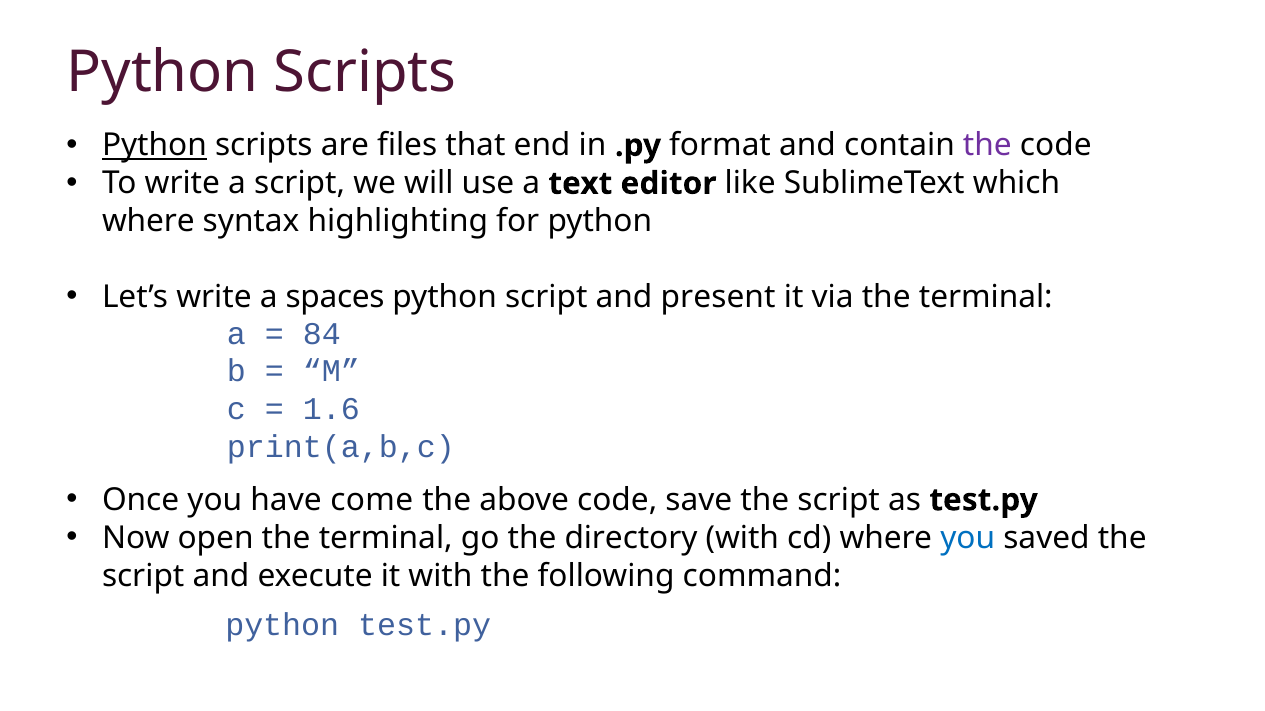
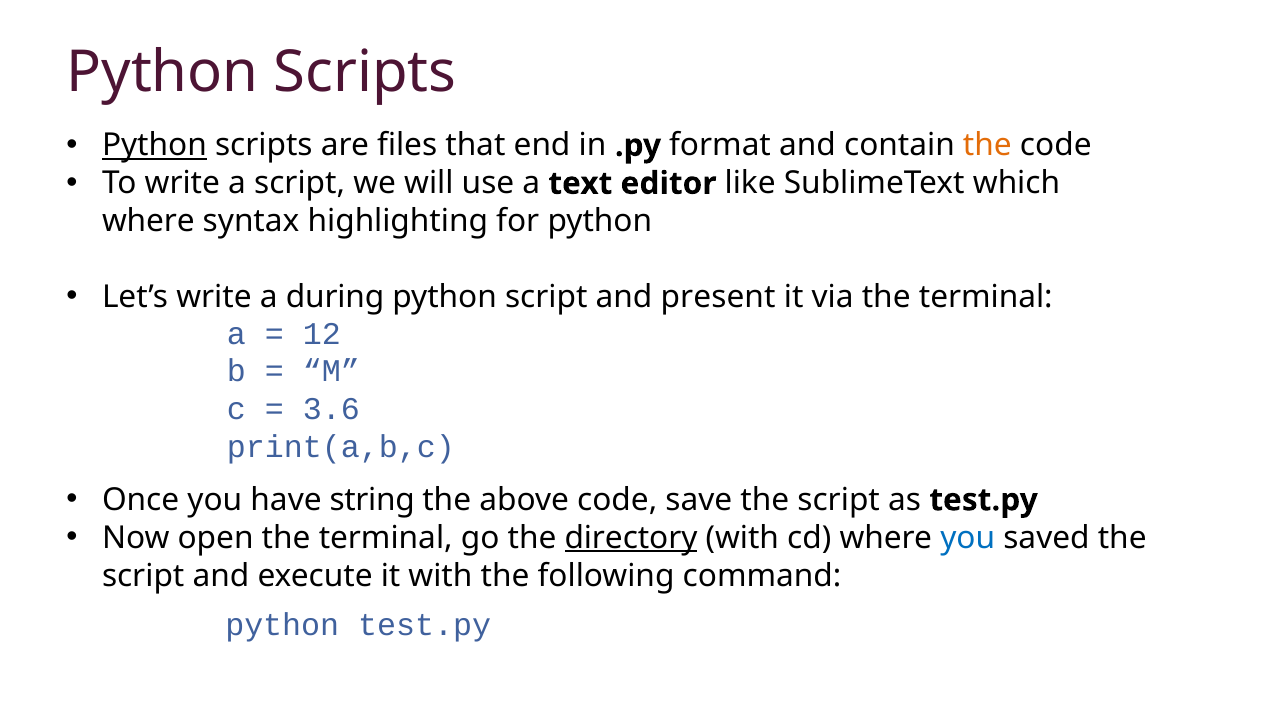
the at (987, 146) colour: purple -> orange
spaces: spaces -> during
84: 84 -> 12
1.6: 1.6 -> 3.6
come: come -> string
directory underline: none -> present
